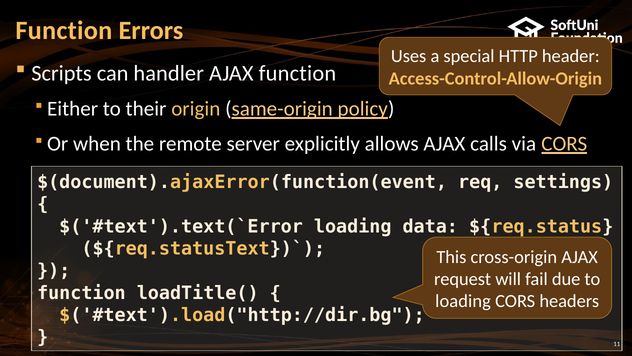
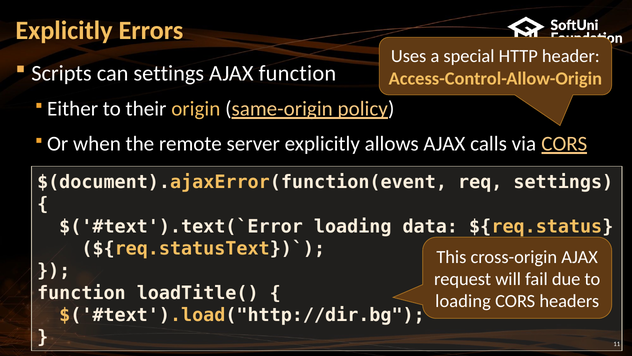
Function at (64, 31): Function -> Explicitly
can handler: handler -> settings
